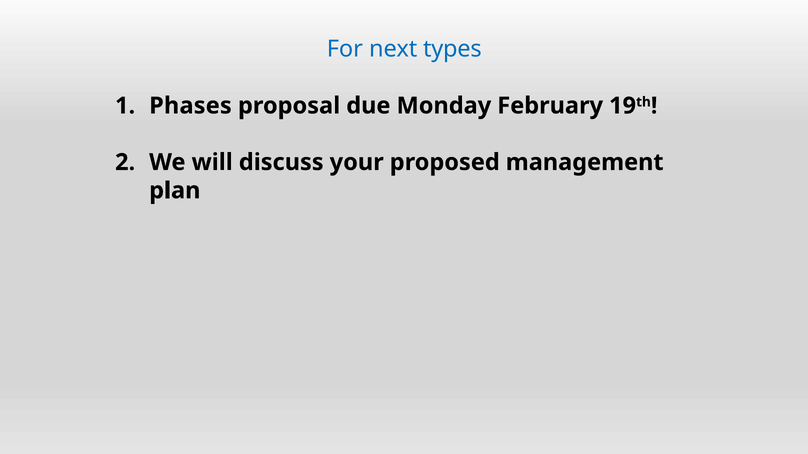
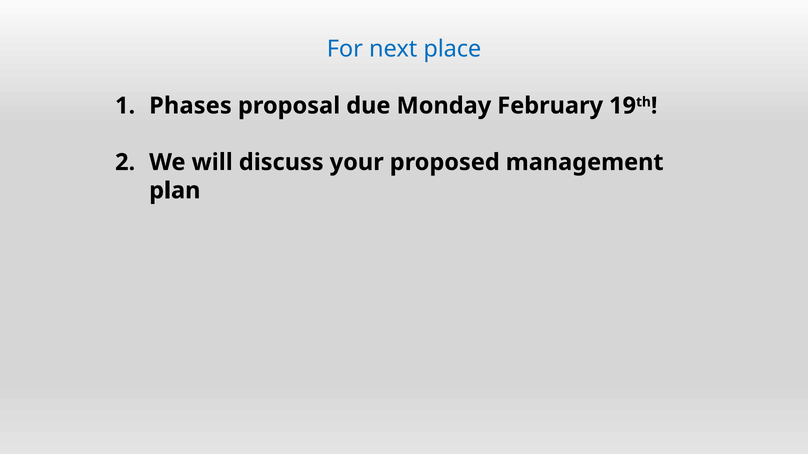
types: types -> place
